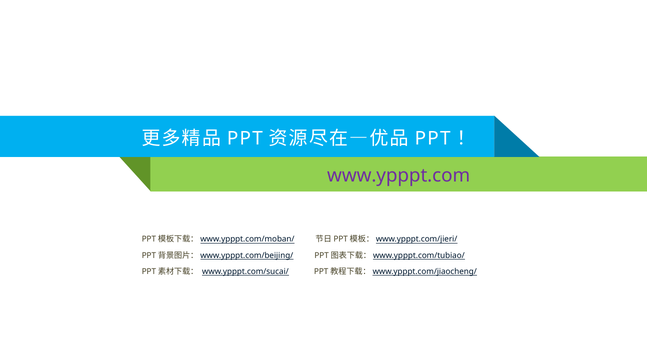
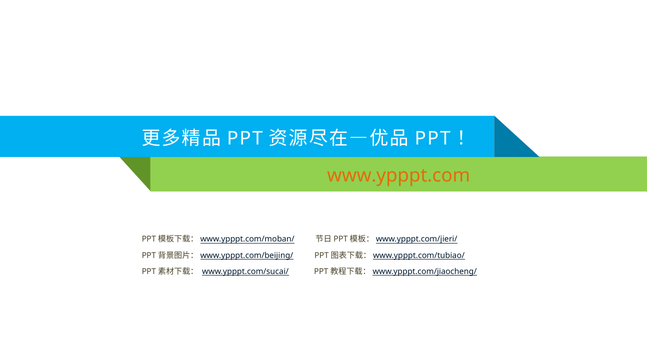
www.ypppt.com colour: purple -> orange
